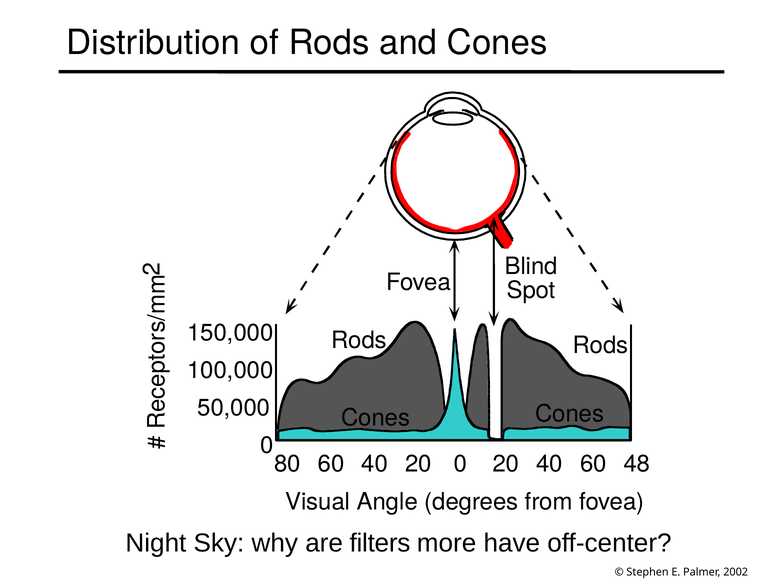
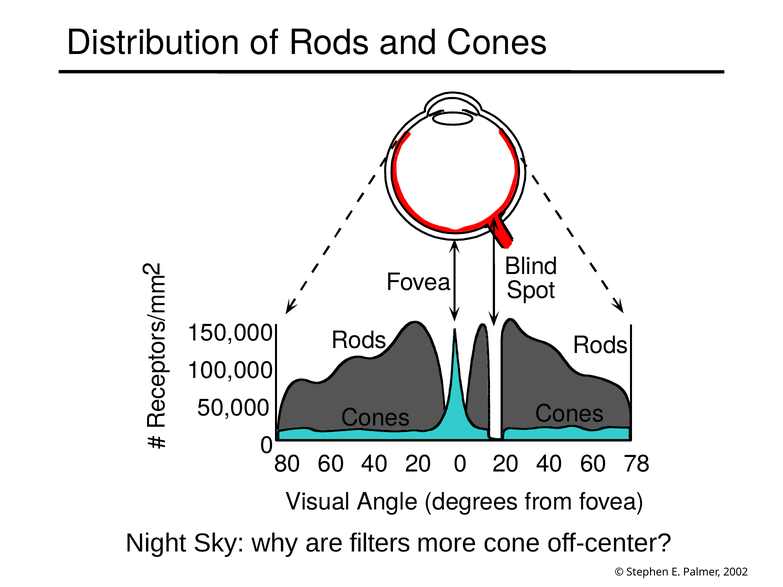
48: 48 -> 78
have: have -> cone
